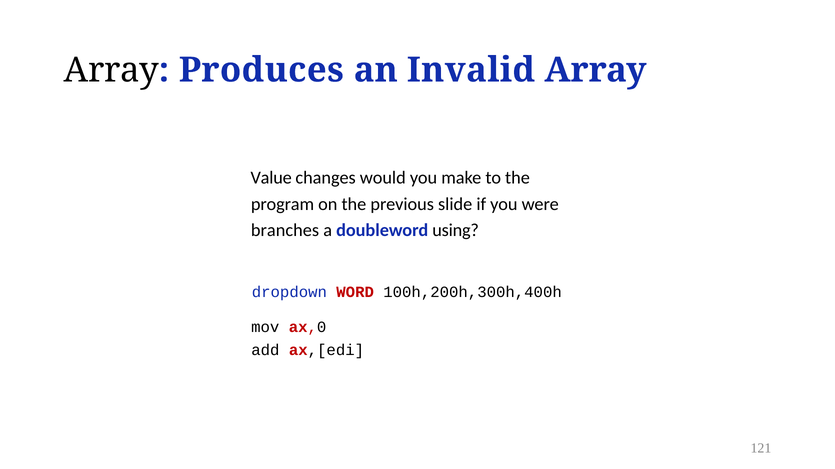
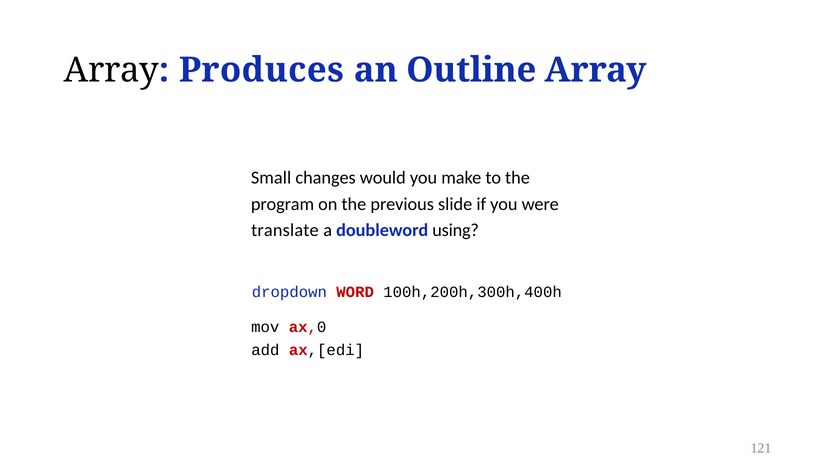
Invalid: Invalid -> Outline
Value: Value -> Small
branches: branches -> translate
